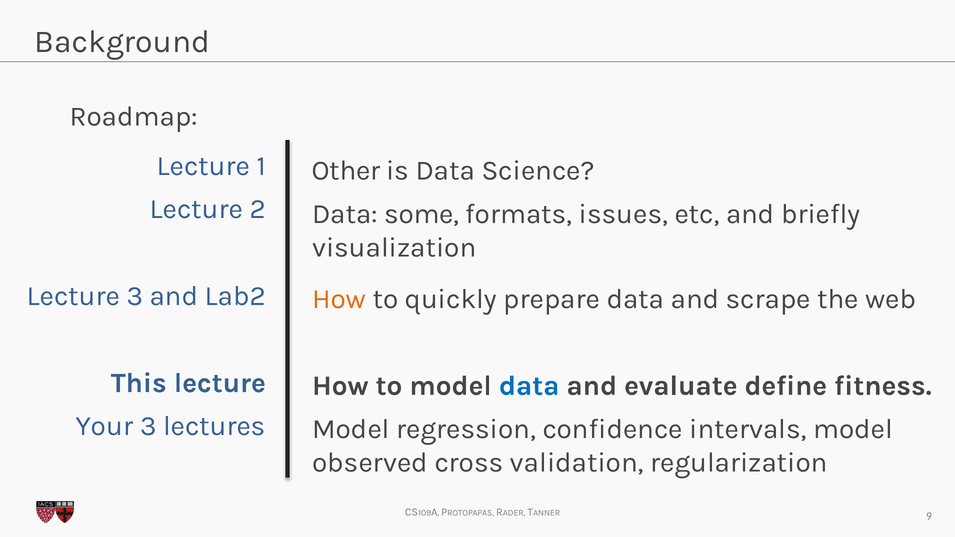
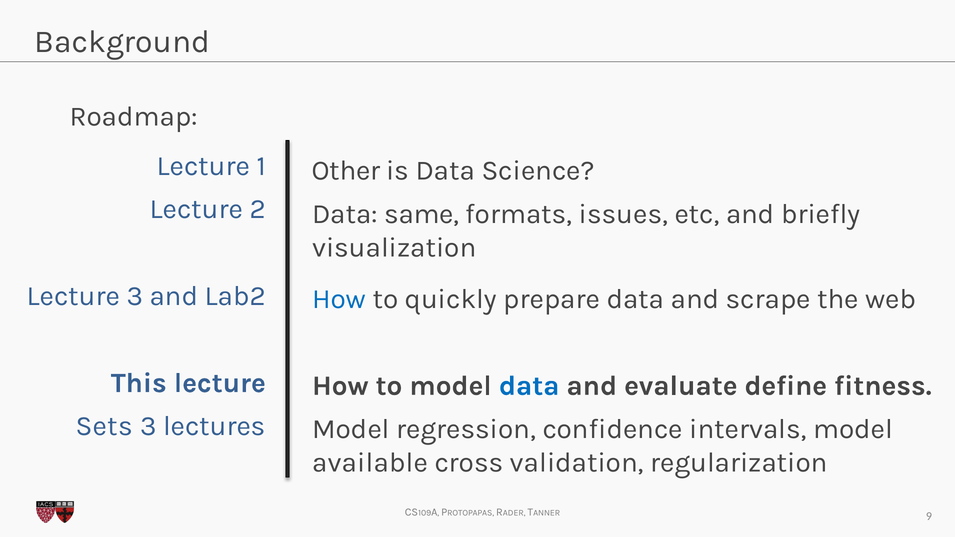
some: some -> same
How at (339, 299) colour: orange -> blue
Your: Your -> Sets
observed: observed -> available
